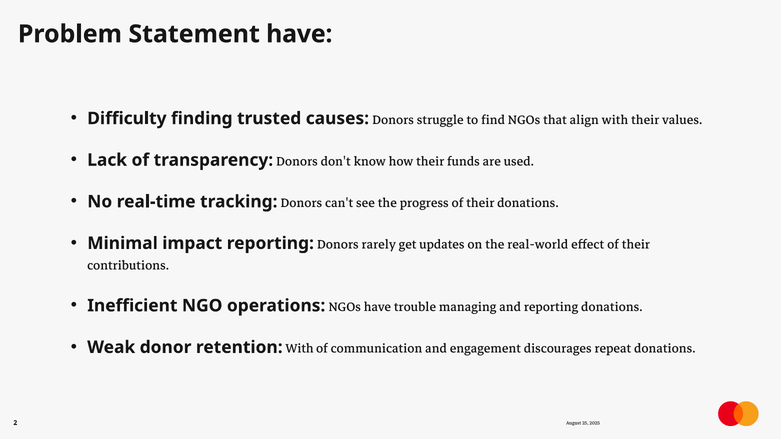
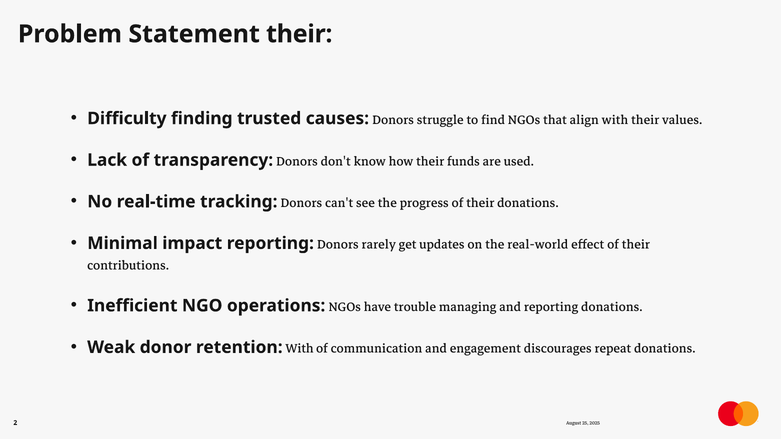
Statement have: have -> their
